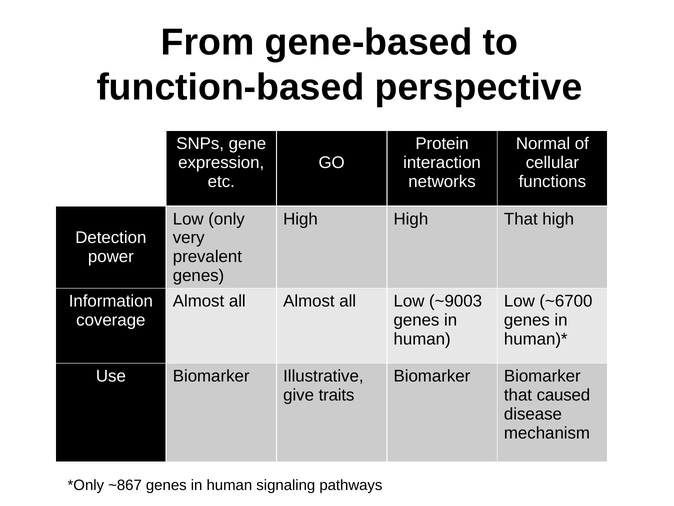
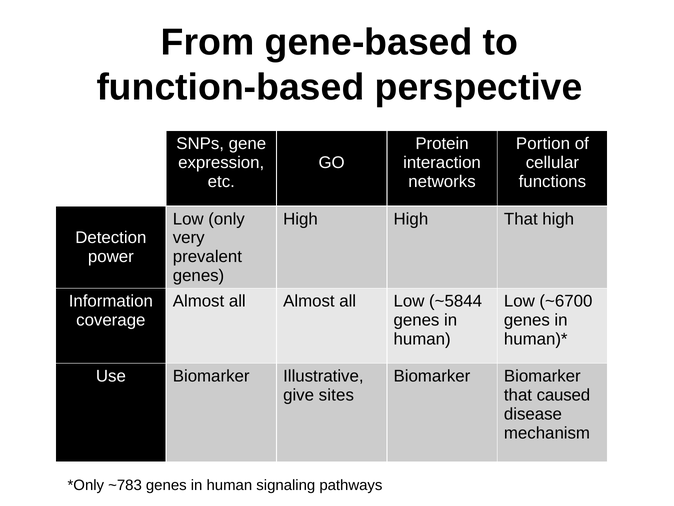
Normal: Normal -> Portion
~9003: ~9003 -> ~5844
traits: traits -> sites
~867: ~867 -> ~783
